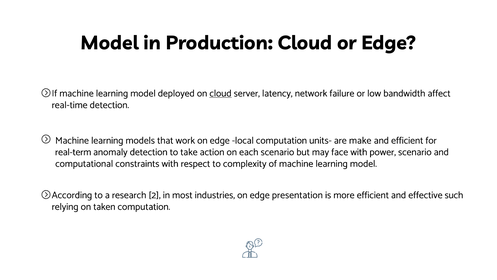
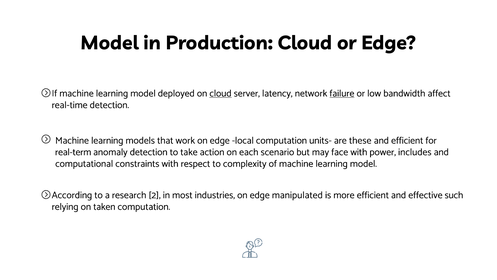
failure underline: none -> present
make: make -> these
power scenario: scenario -> includes
presentation: presentation -> manipulated
